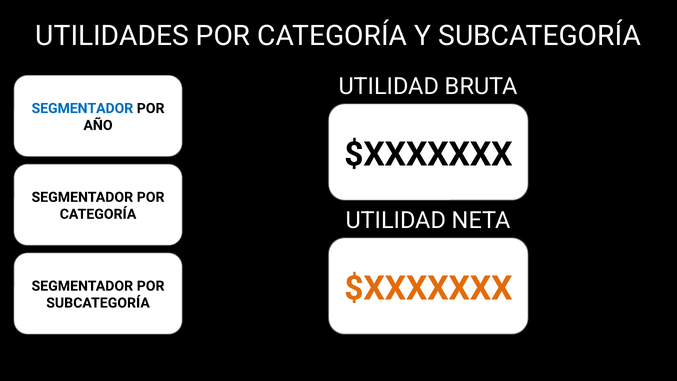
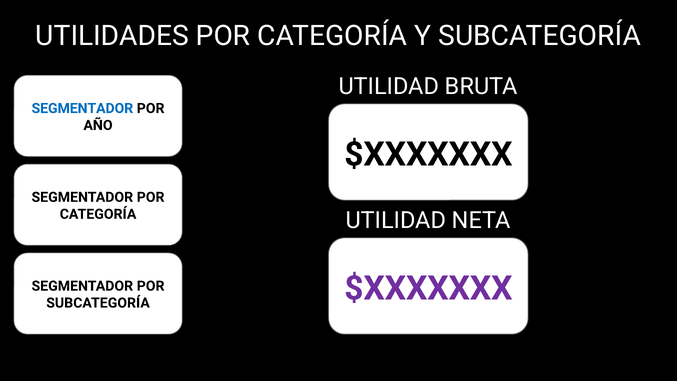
$XXXXXXX at (428, 288) colour: orange -> purple
